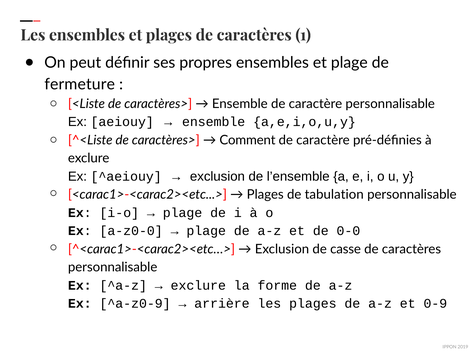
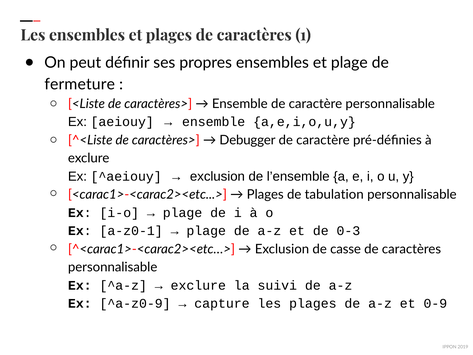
Comment: Comment -> Debugger
a-z0-0: a-z0-0 -> a-z0-1
0-0: 0-0 -> 0-3
forme: forme -> suivi
arrière: arrière -> capture
